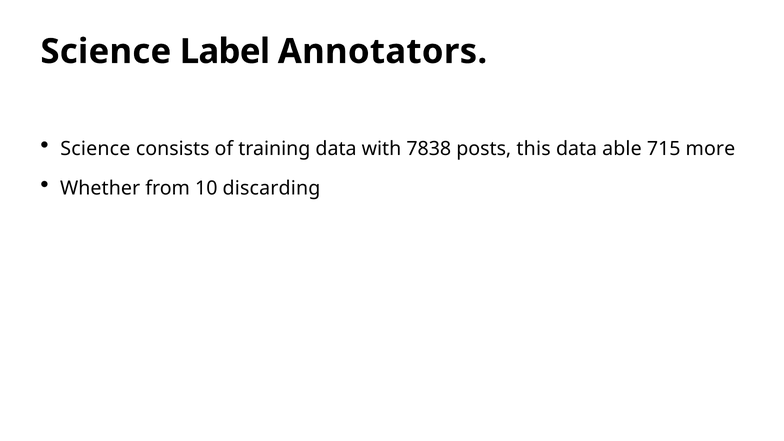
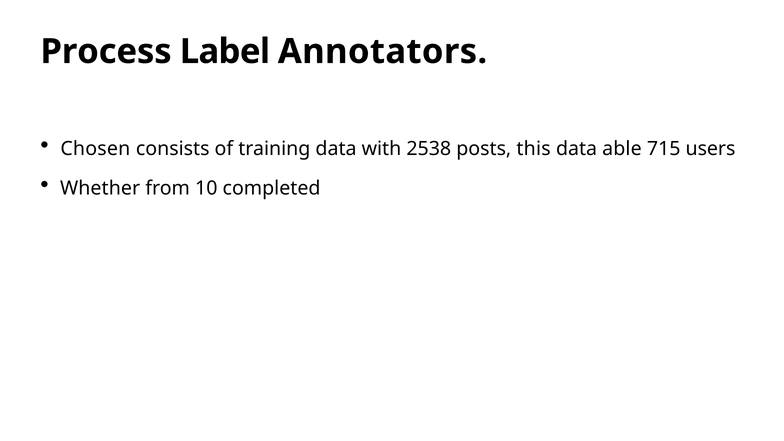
Science at (106, 52): Science -> Process
Science at (95, 149): Science -> Chosen
7838: 7838 -> 2538
more: more -> users
discarding: discarding -> completed
